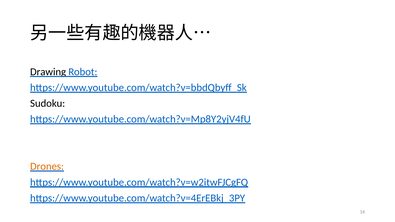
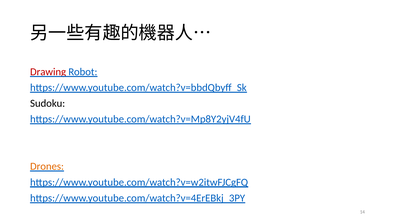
Drawing colour: black -> red
